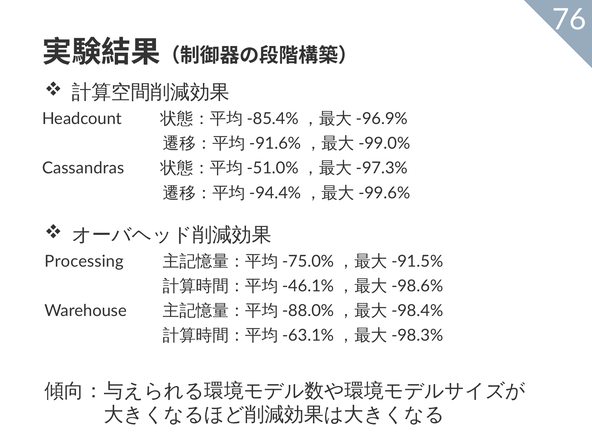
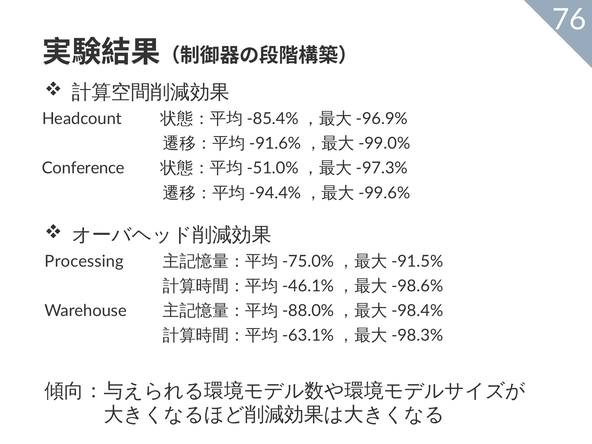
Cassandras: Cassandras -> Conference
